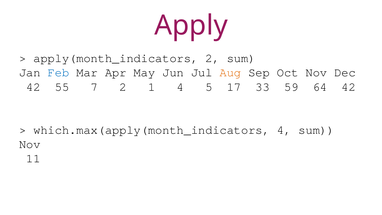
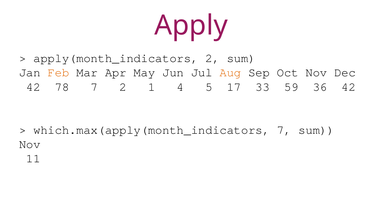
Feb colour: blue -> orange
55: 55 -> 78
64: 64 -> 36
which.max(apply(month_indicators 4: 4 -> 7
